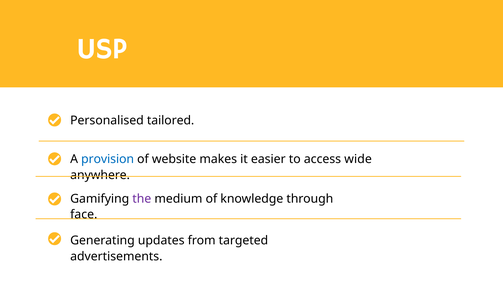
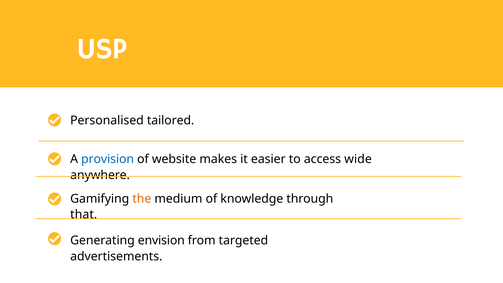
the colour: purple -> orange
face: face -> that
updates: updates -> envision
